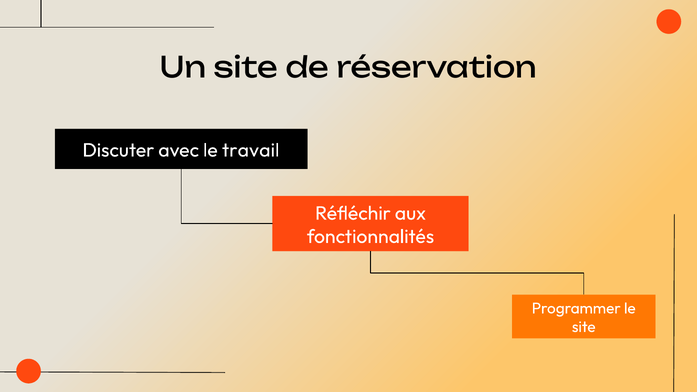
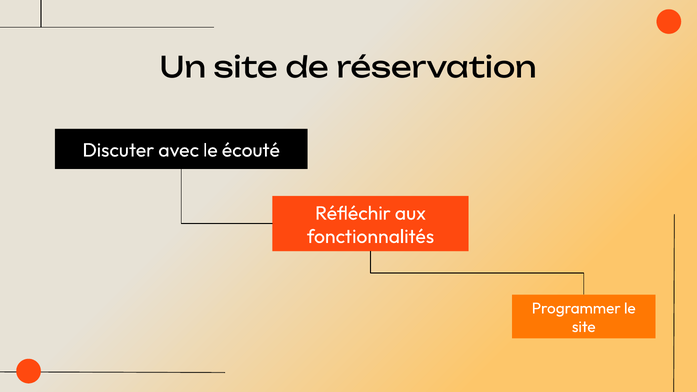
travail: travail -> écouté
